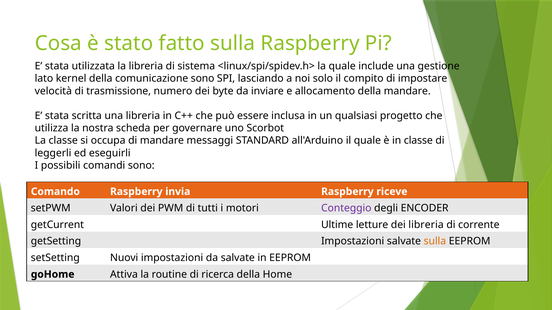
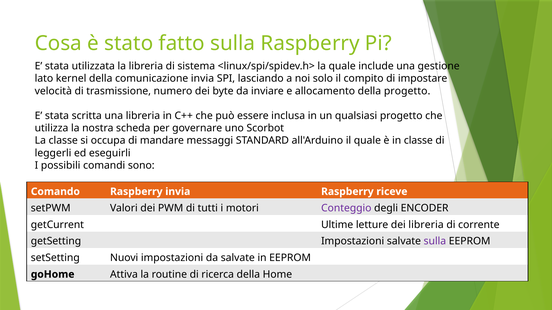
comunicazione sono: sono -> invia
della mandare: mandare -> progetto
sulla at (435, 242) colour: orange -> purple
